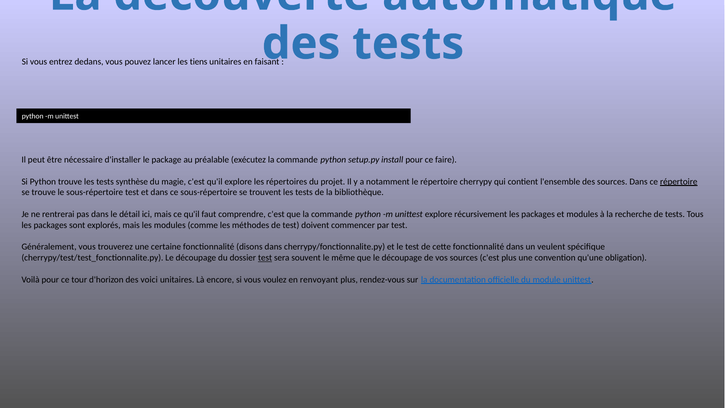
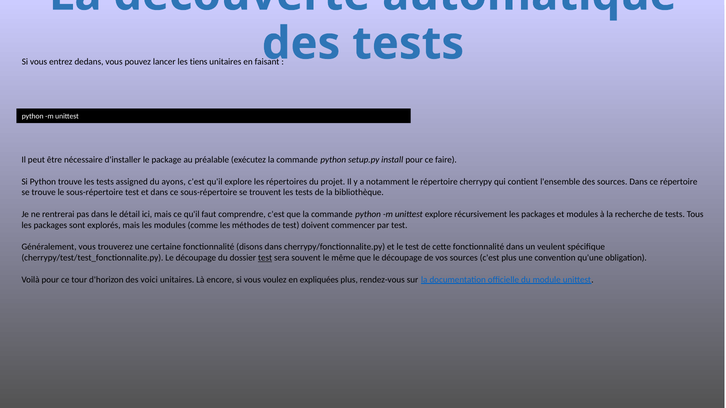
synthèse: synthèse -> assigned
magie: magie -> ayons
répertoire at (679, 182) underline: present -> none
renvoyant: renvoyant -> expliquées
